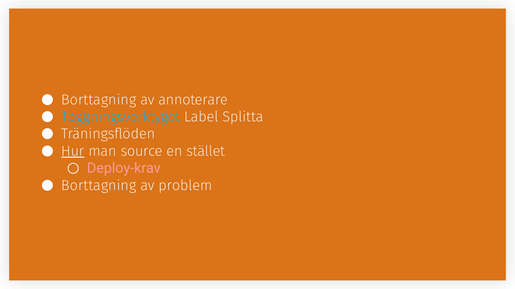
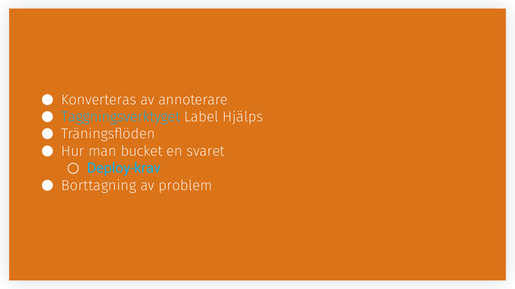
Borttagning at (99, 100): Borttagning -> Konverteras
Splitta: Splitta -> Hjälps
Hur underline: present -> none
source: source -> bucket
stället: stället -> svaret
Deploy-krav colour: pink -> light blue
